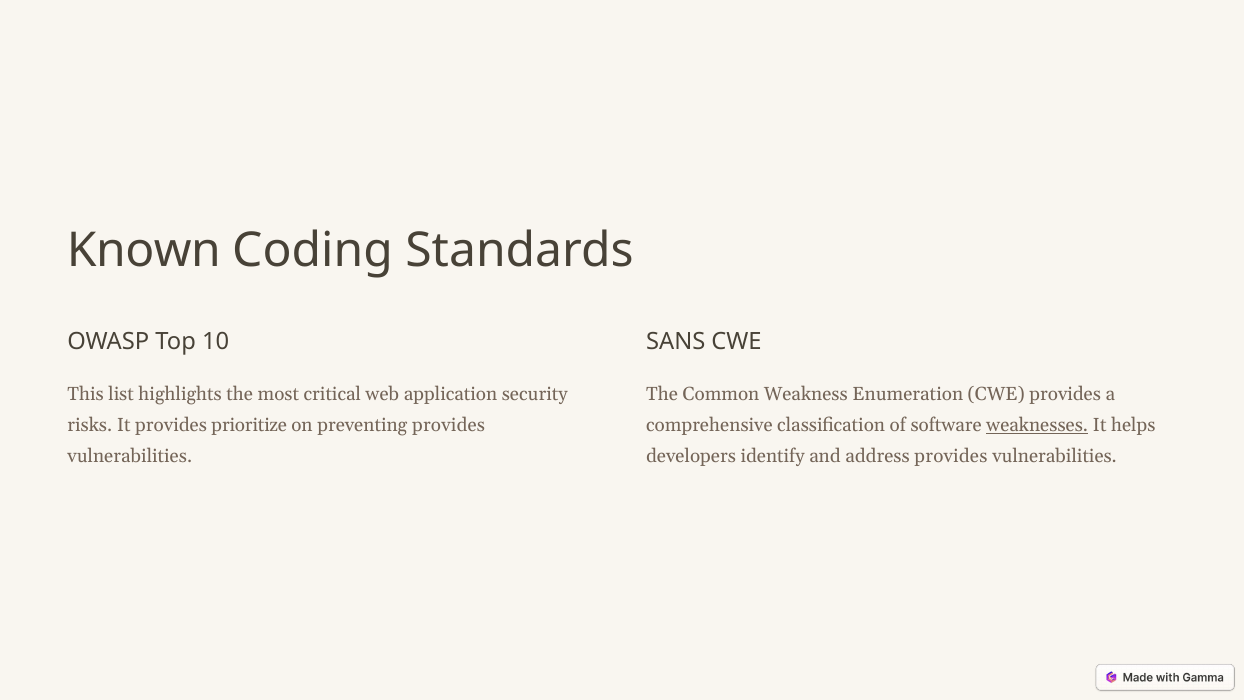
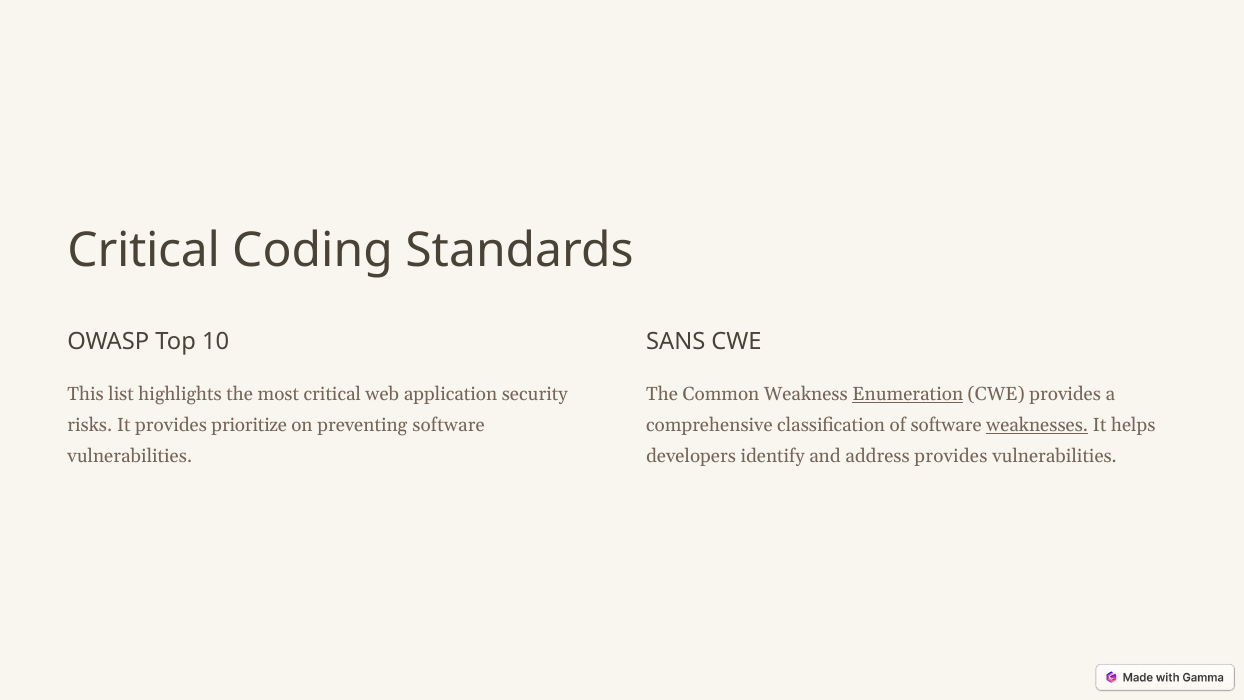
Known at (144, 250): Known -> Critical
Enumeration underline: none -> present
preventing provides: provides -> software
